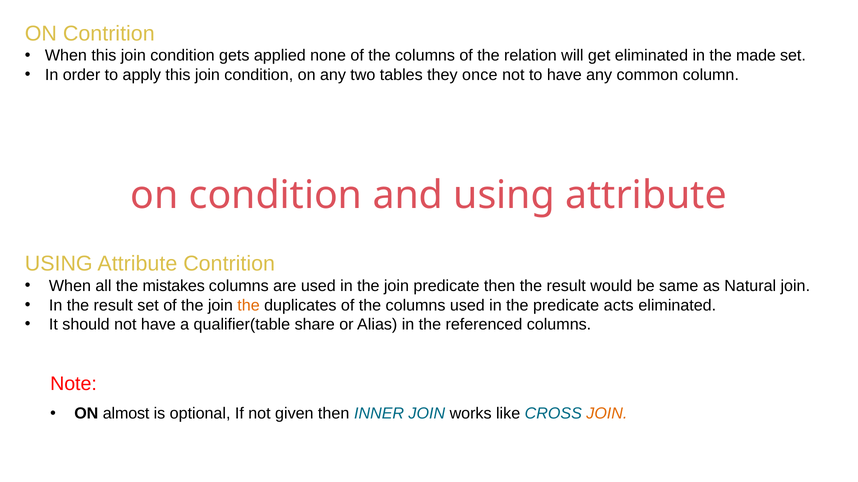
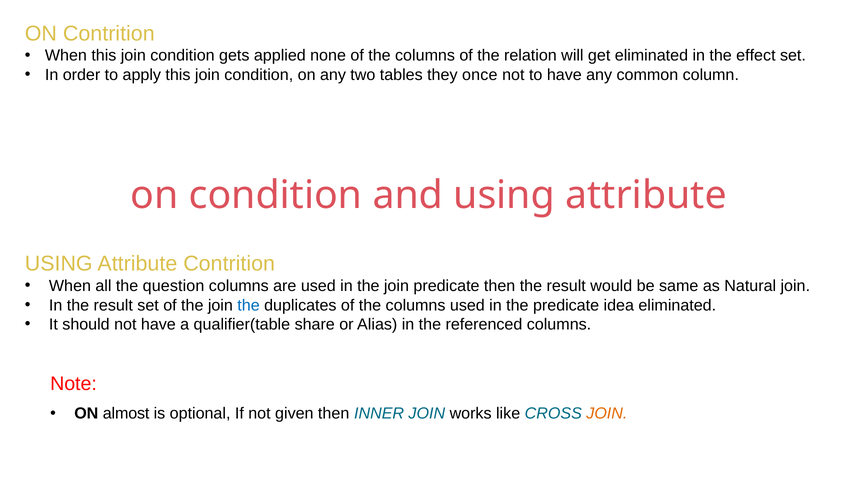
made: made -> effect
mistakes: mistakes -> question
the at (249, 306) colour: orange -> blue
acts: acts -> idea
